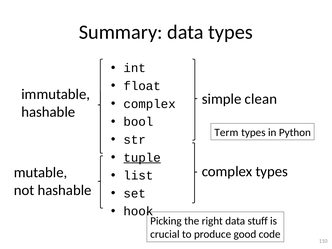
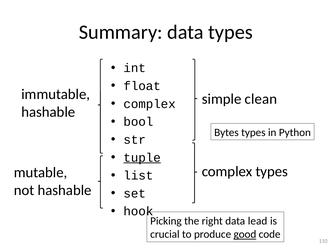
Term: Term -> Bytes
stuff: stuff -> lead
good underline: none -> present
